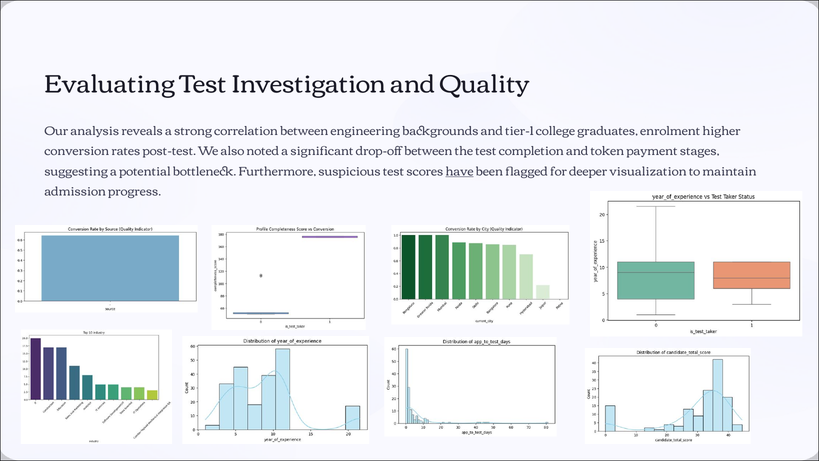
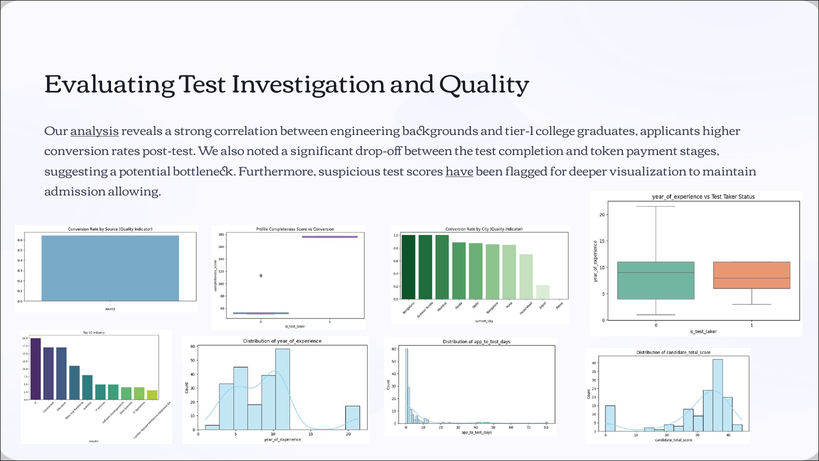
analysis underline: none -> present
enrolment: enrolment -> applicants
progress: progress -> allowing
